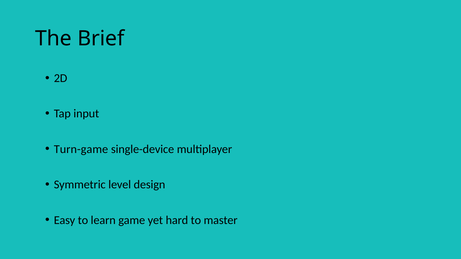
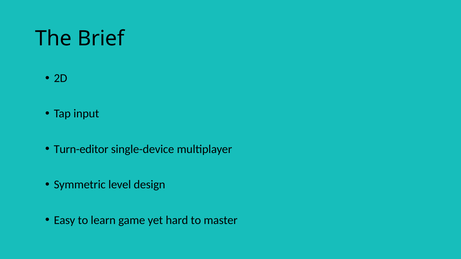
Turn-game: Turn-game -> Turn-editor
